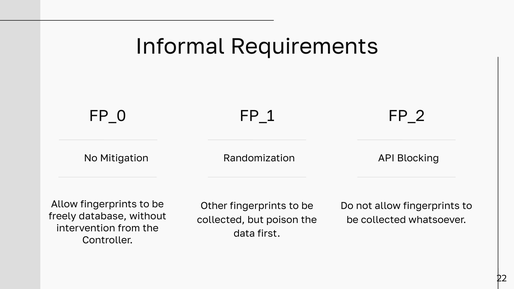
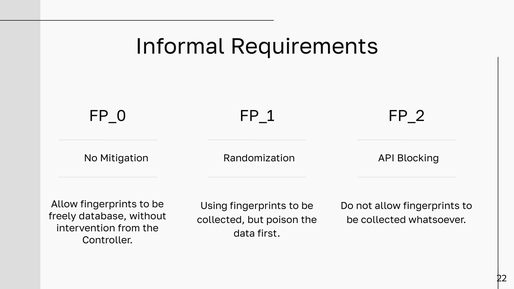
Other: Other -> Using
